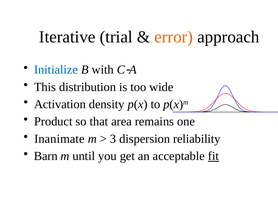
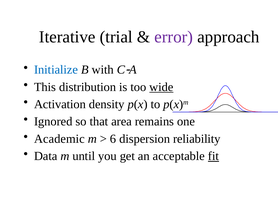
error colour: orange -> purple
wide underline: none -> present
Product: Product -> Ignored
Inanimate: Inanimate -> Academic
3: 3 -> 6
Barn: Barn -> Data
